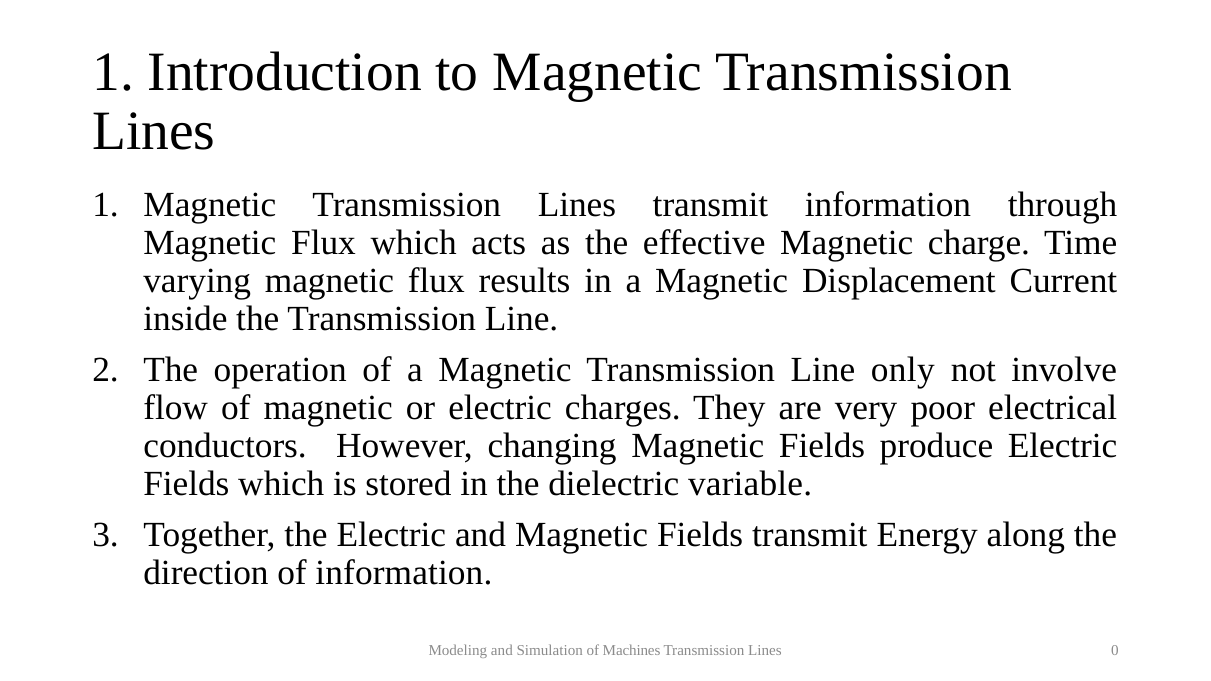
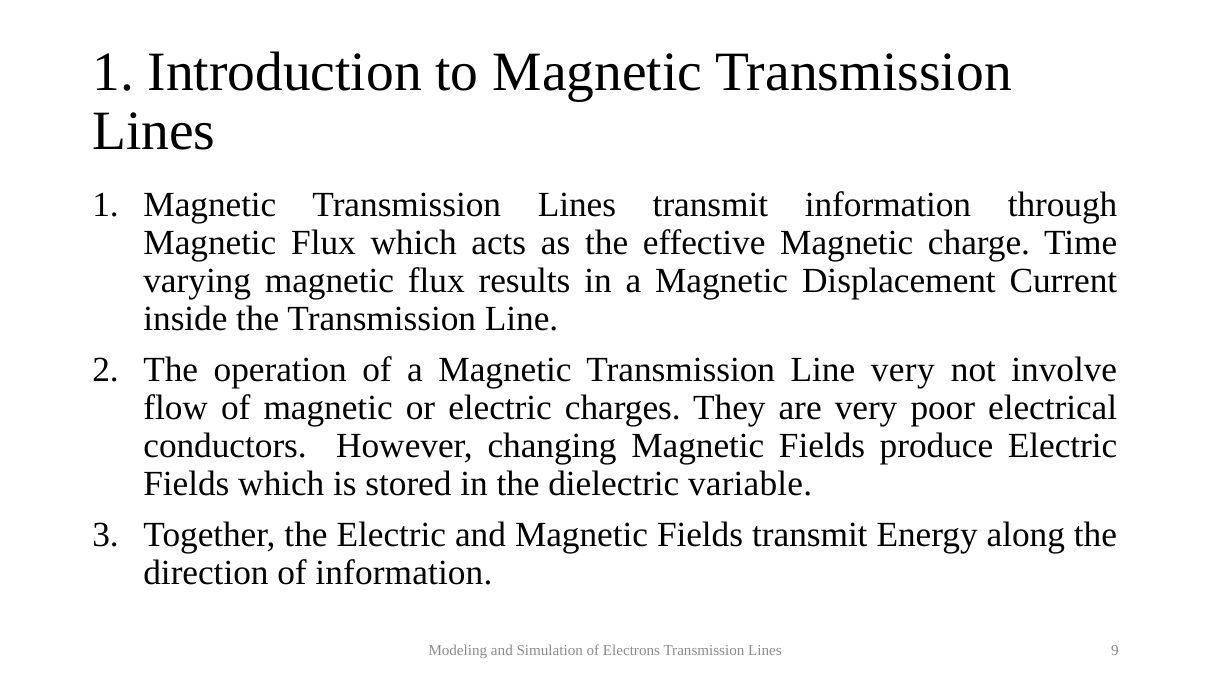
Line only: only -> very
Machines: Machines -> Electrons
0: 0 -> 9
